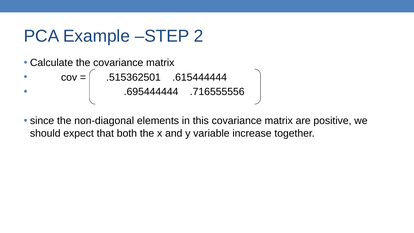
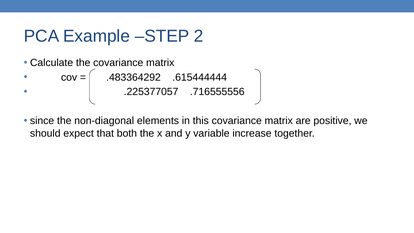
.515362501: .515362501 -> .483364292
.695444444: .695444444 -> .225377057
